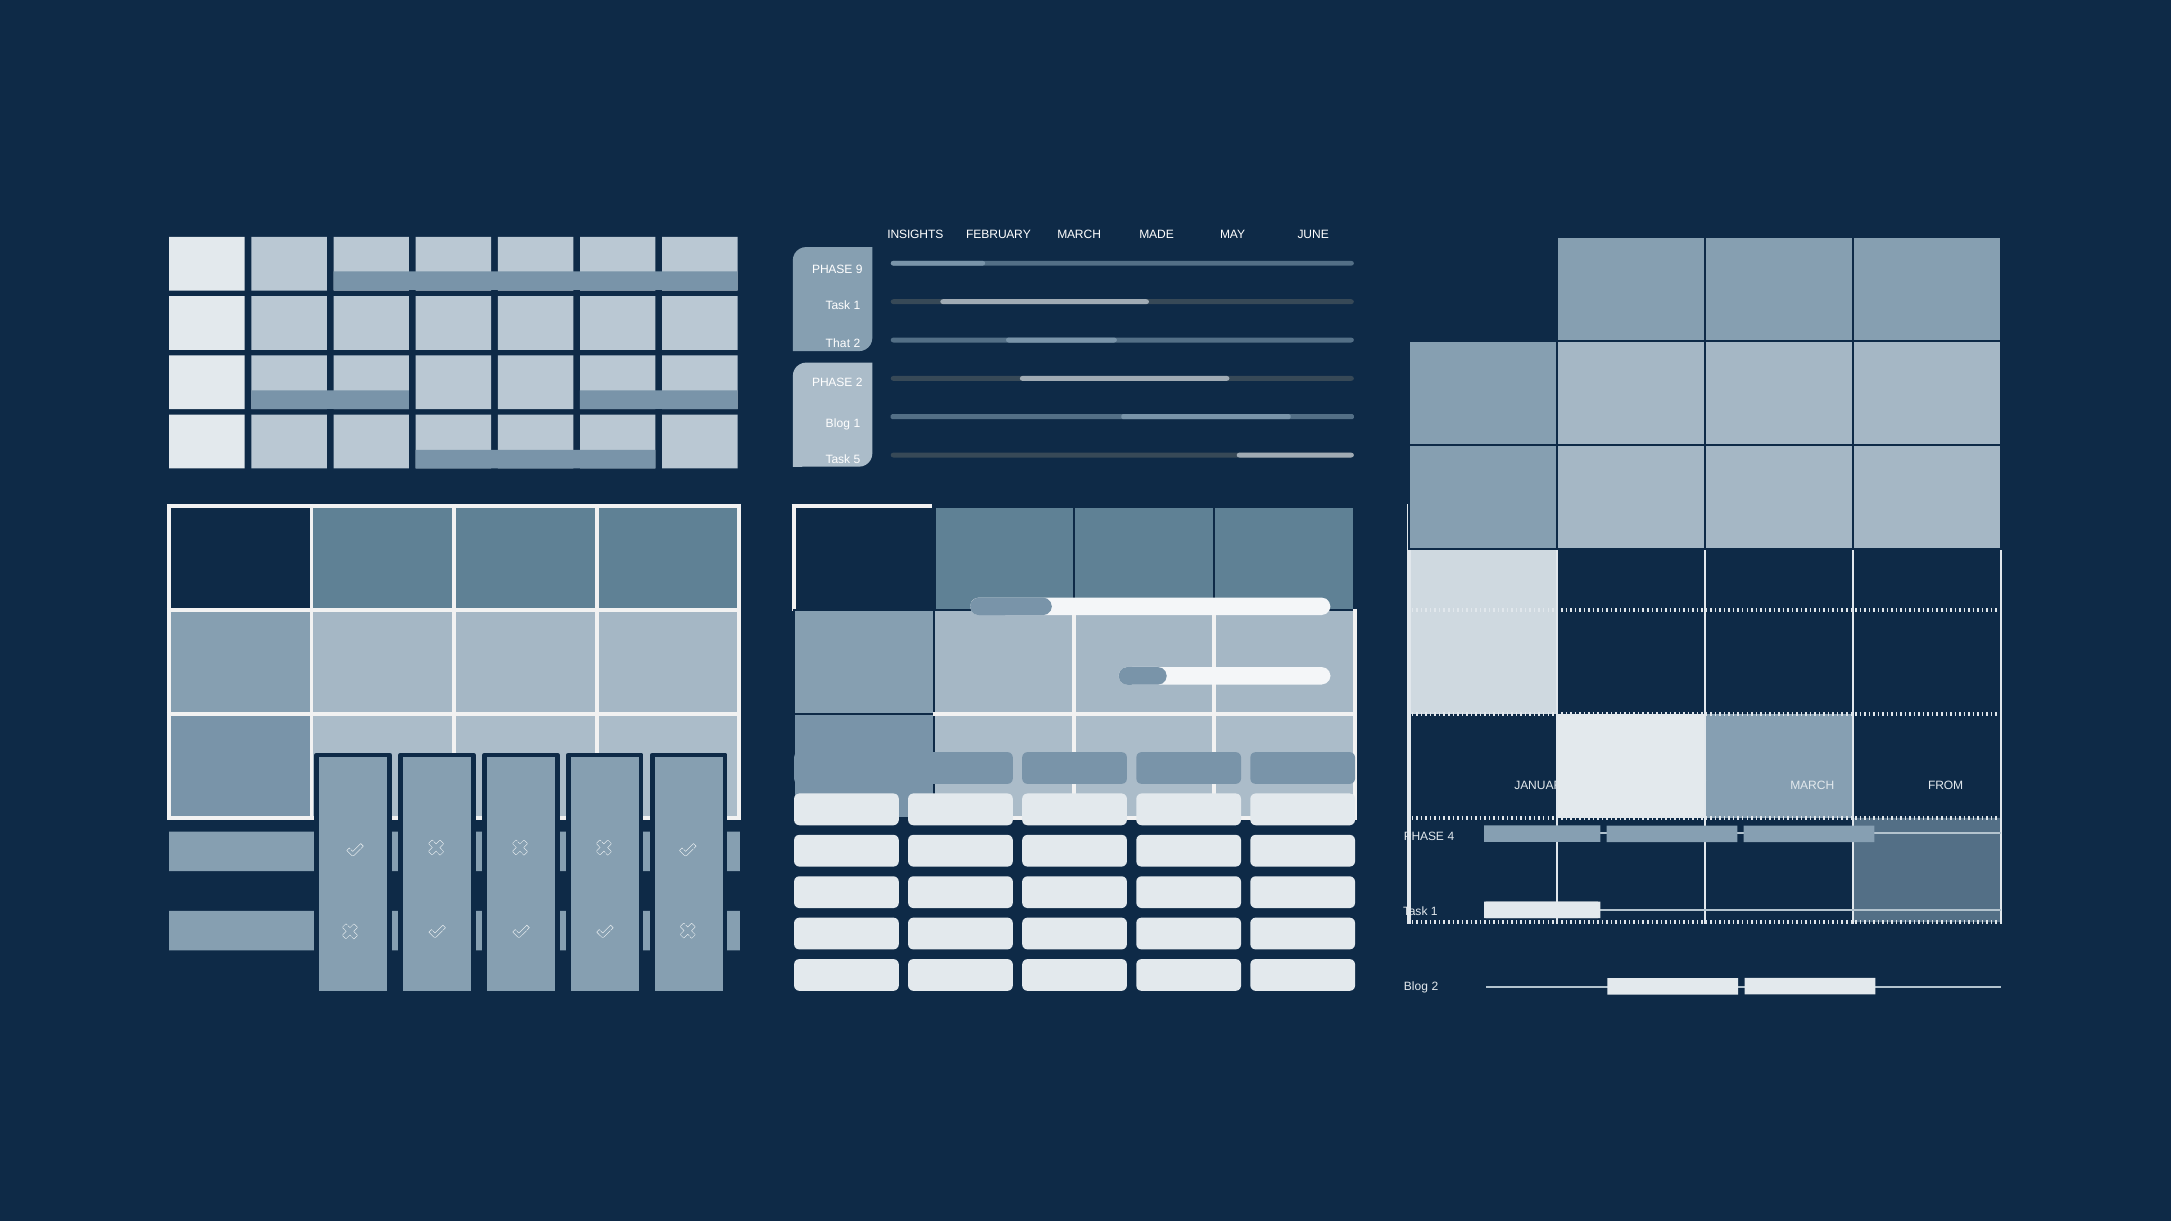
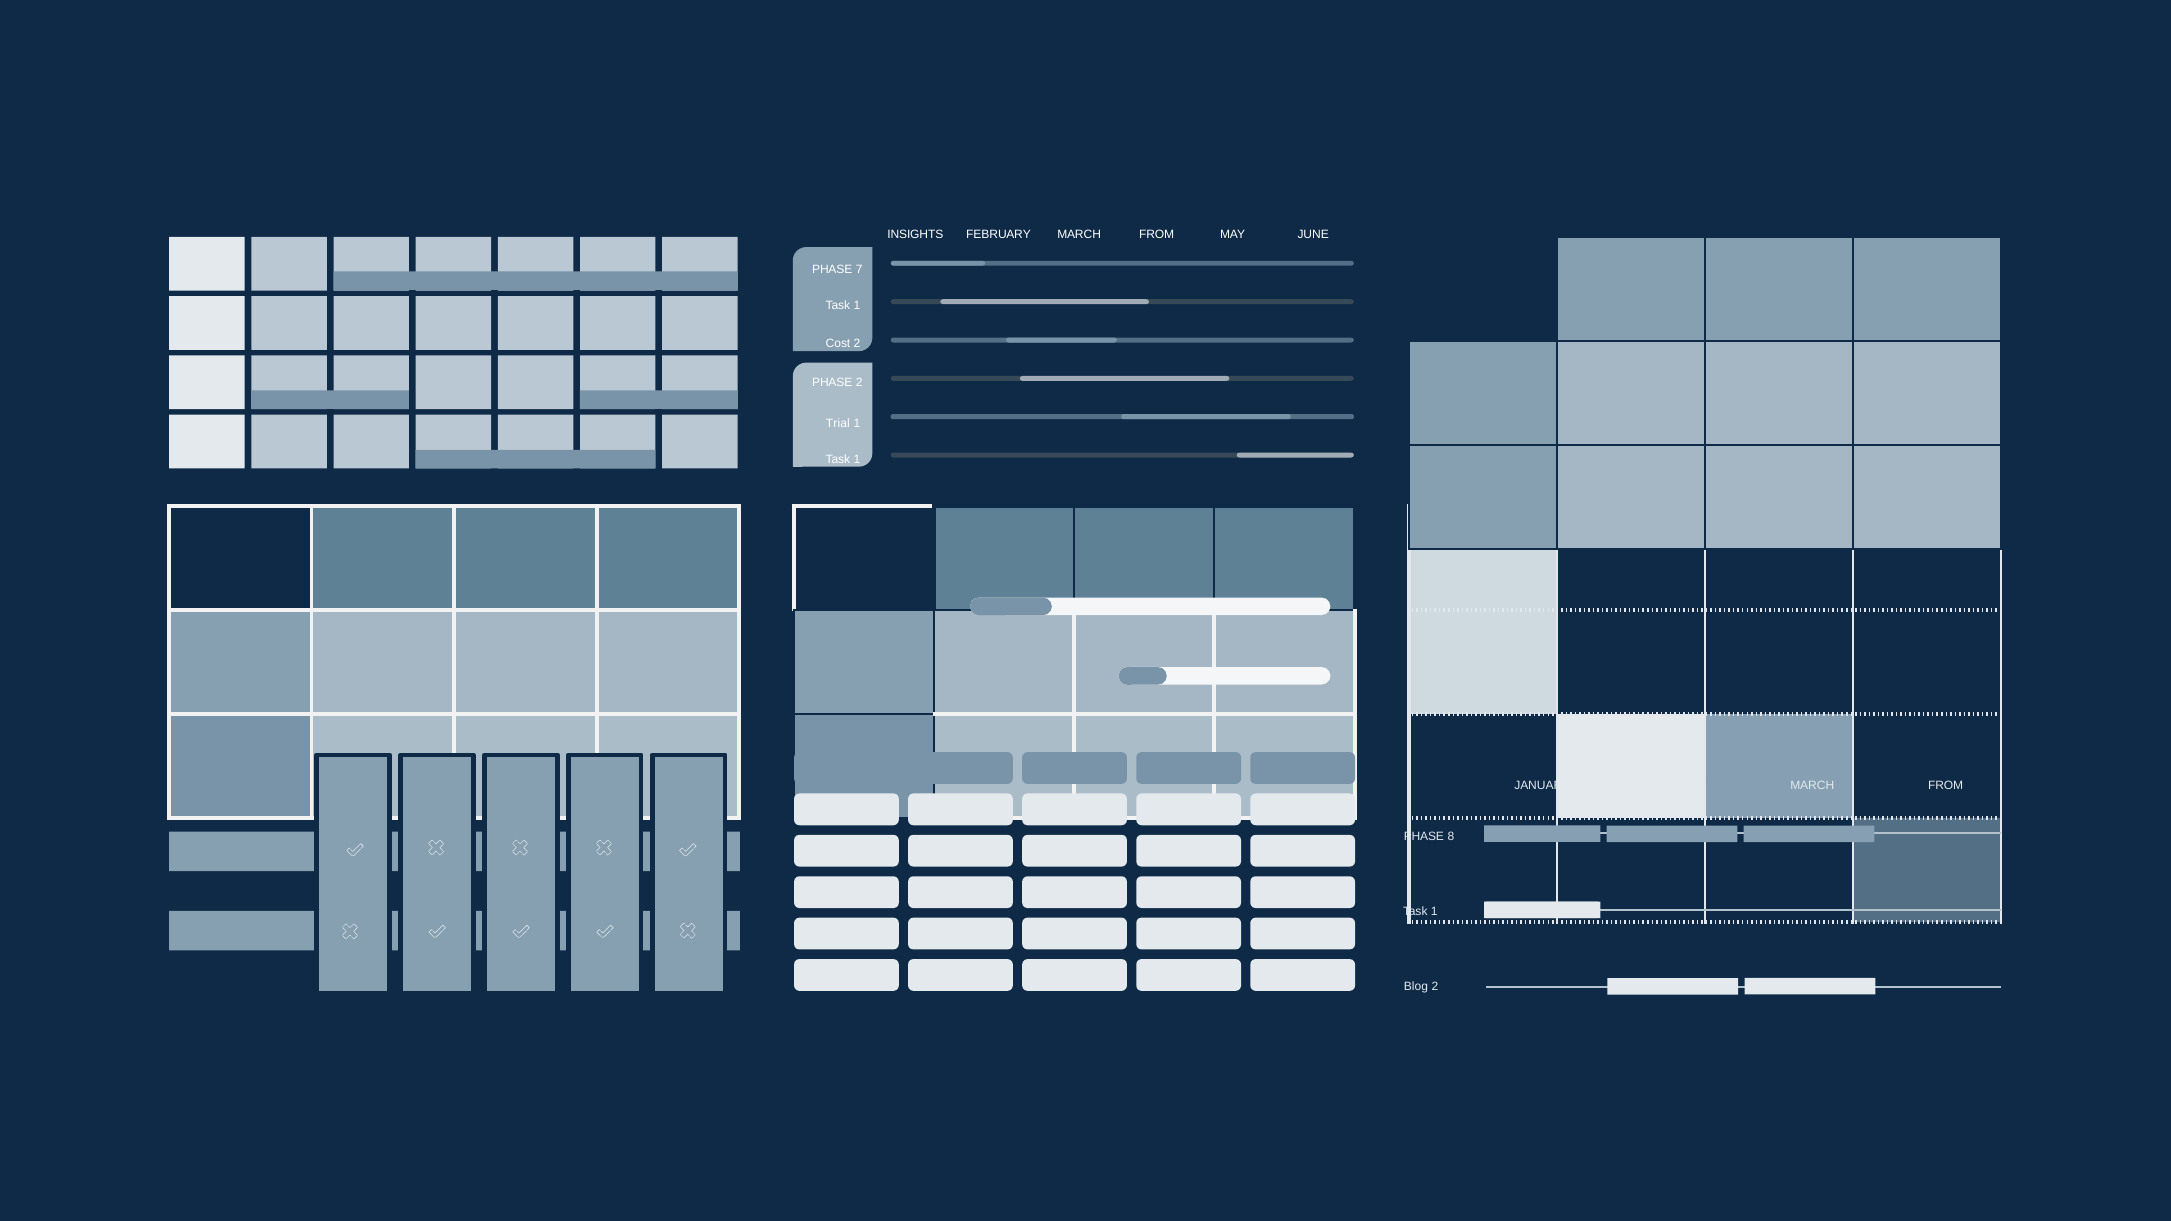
MADE at (1157, 234): MADE -> FROM
9: 9 -> 7
That: That -> Cost
Blog at (838, 424): Blog -> Trial
5 at (857, 460): 5 -> 1
4: 4 -> 8
